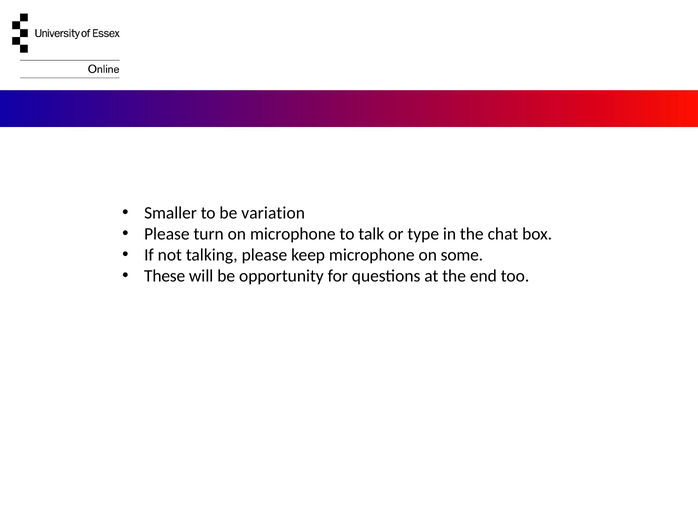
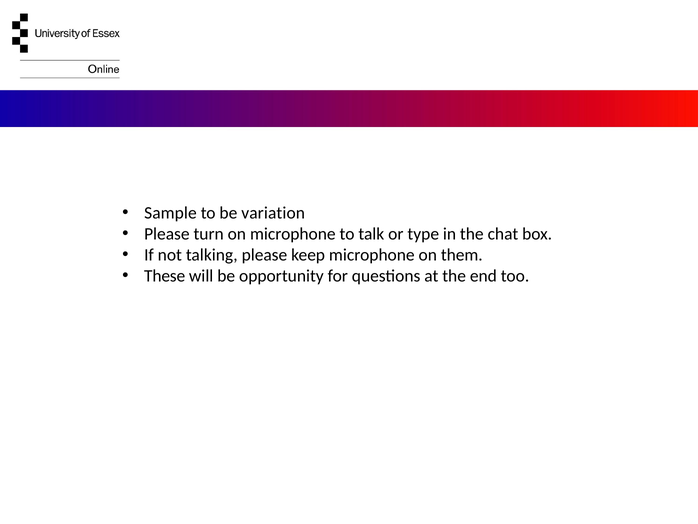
Smaller: Smaller -> Sample
some: some -> them
